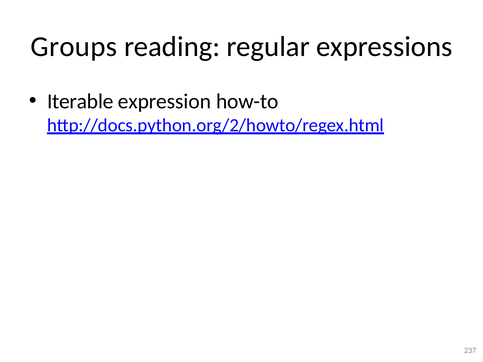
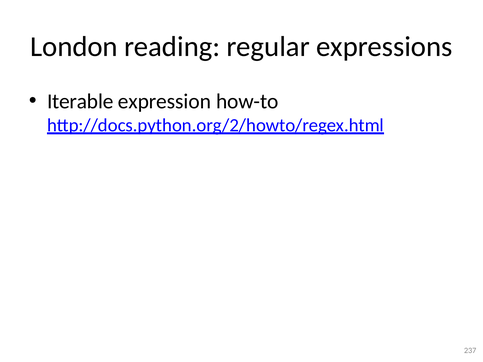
Groups: Groups -> London
